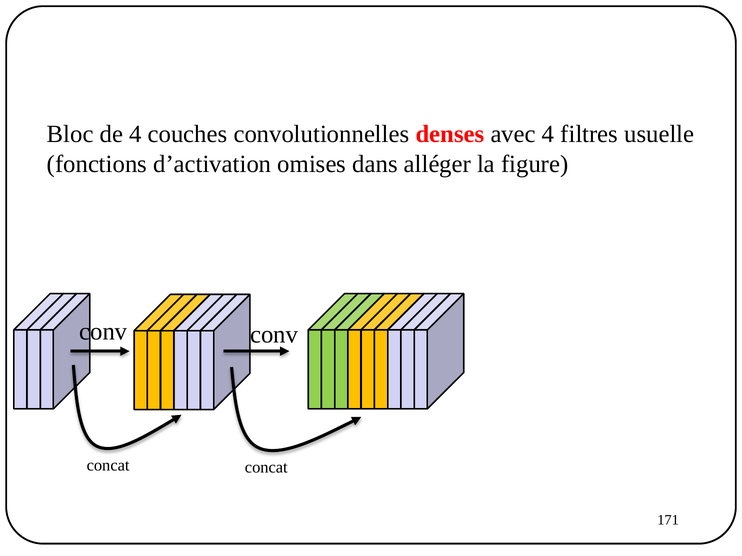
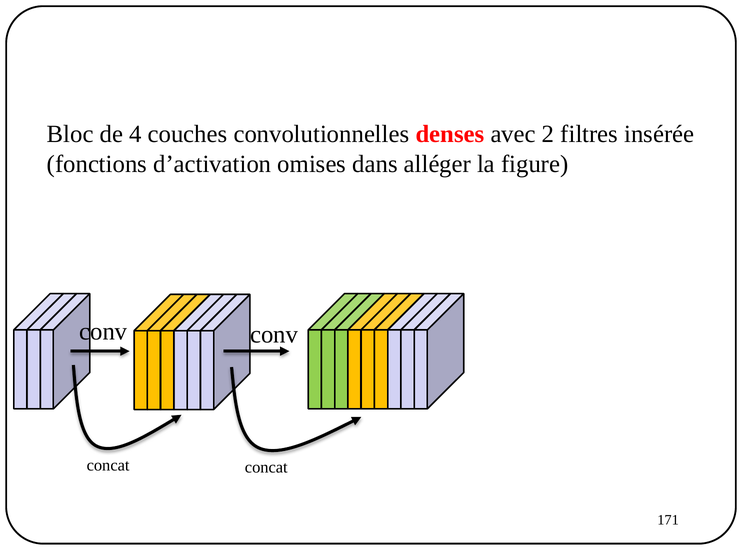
avec 4: 4 -> 2
usuelle: usuelle -> insérée
